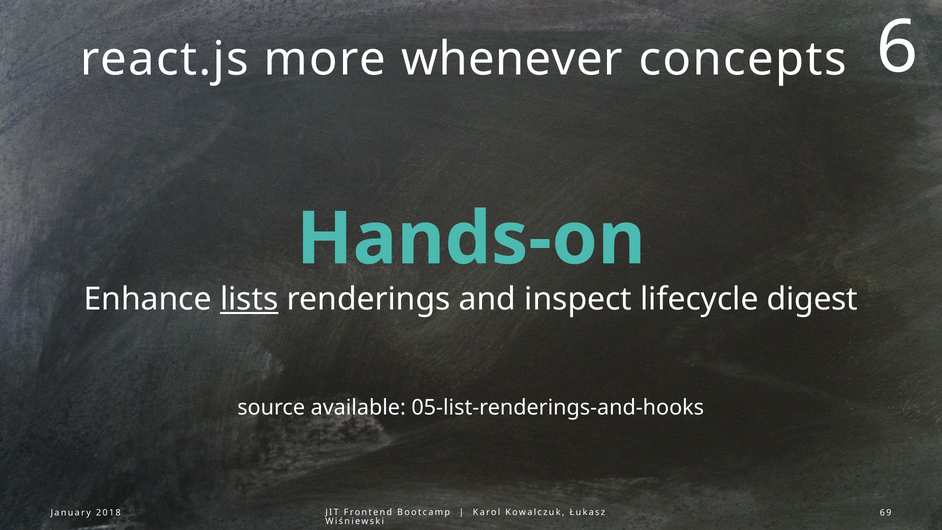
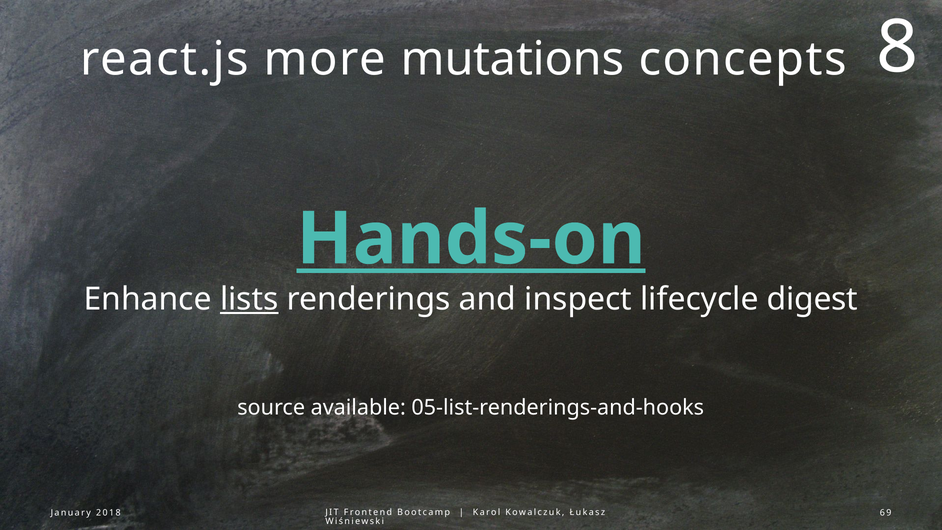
whenever: whenever -> mutations
6: 6 -> 8
Hands-on underline: none -> present
